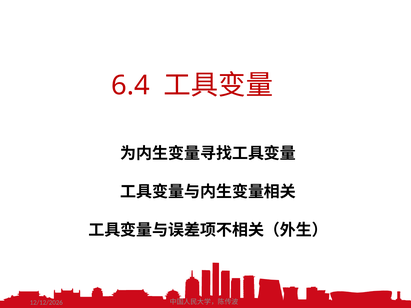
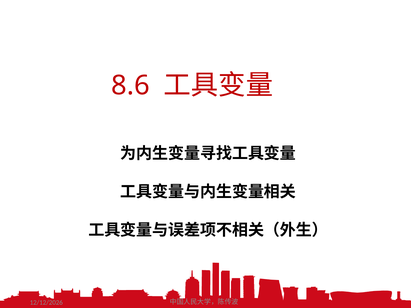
6.4: 6.4 -> 8.6
